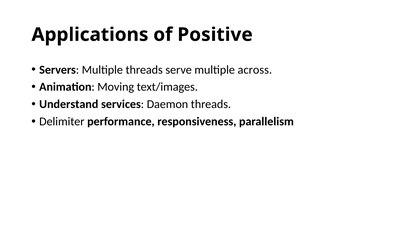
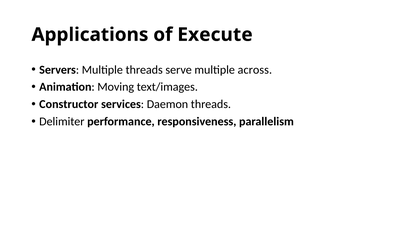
Positive: Positive -> Execute
Understand: Understand -> Constructor
